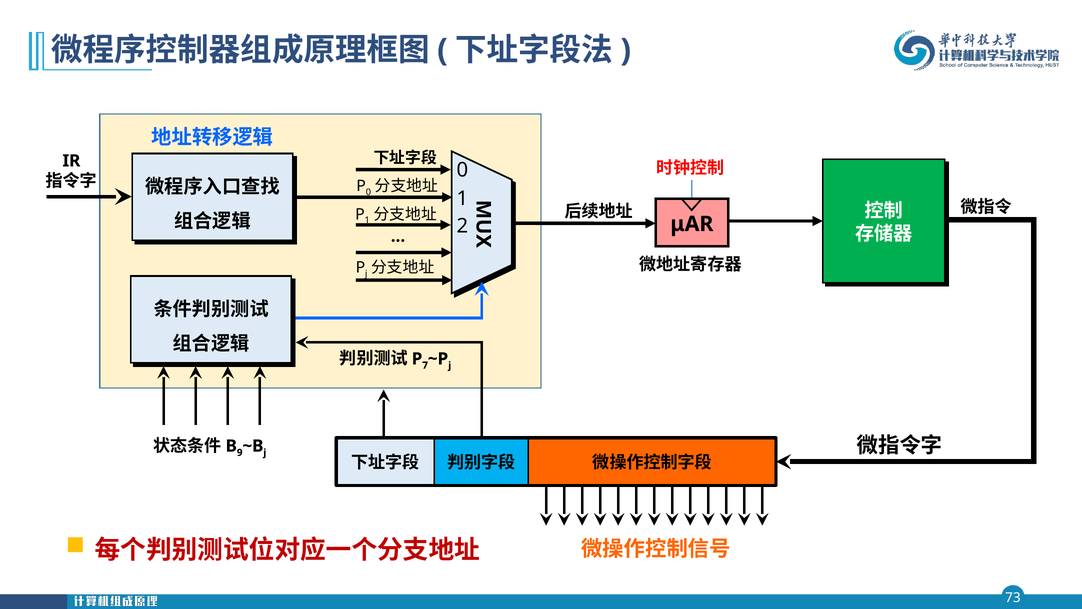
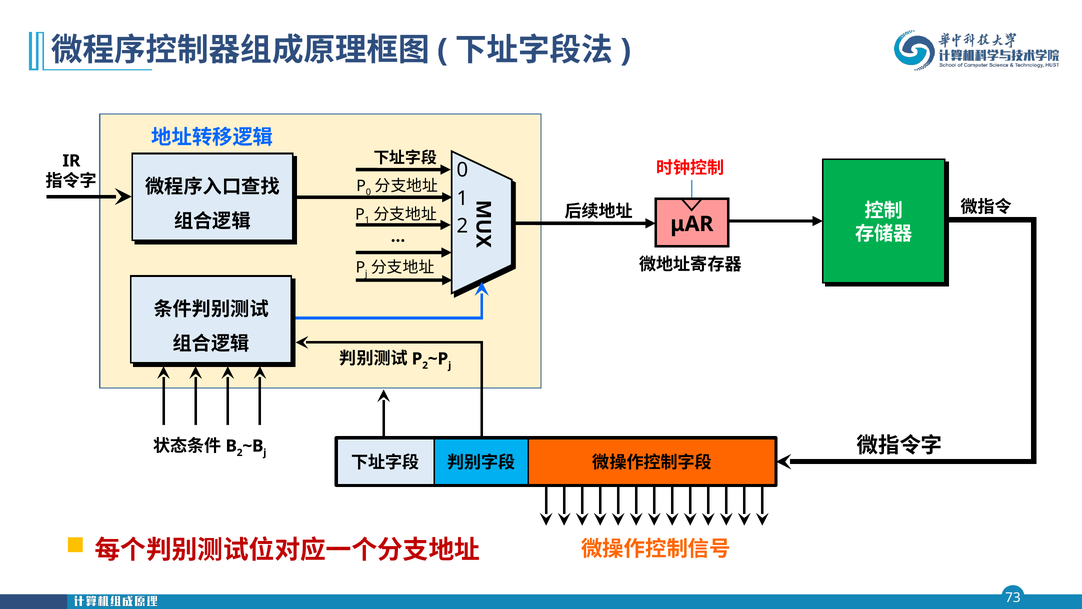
7 at (425, 365): 7 -> 2
9 at (240, 452): 9 -> 2
